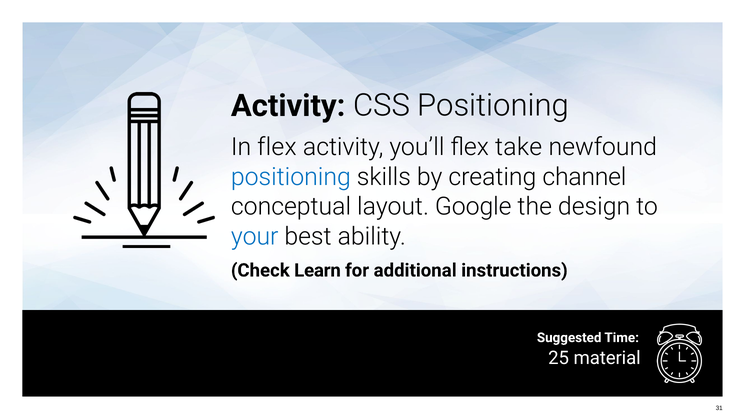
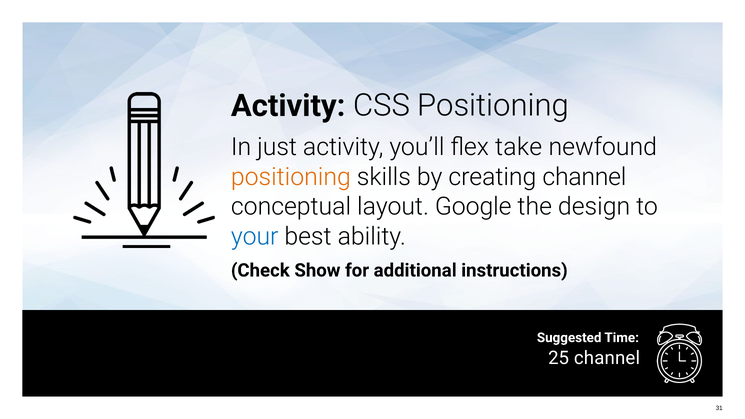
In flex: flex -> just
positioning at (291, 177) colour: blue -> orange
Learn: Learn -> Show
25 material: material -> channel
